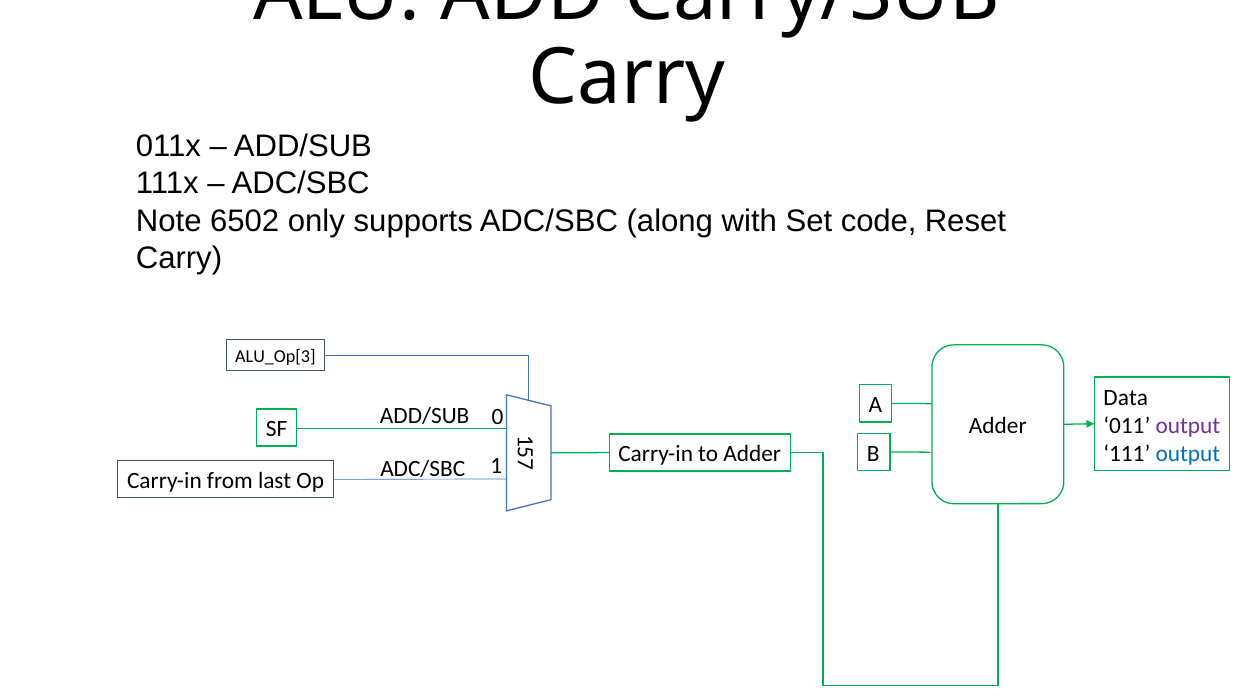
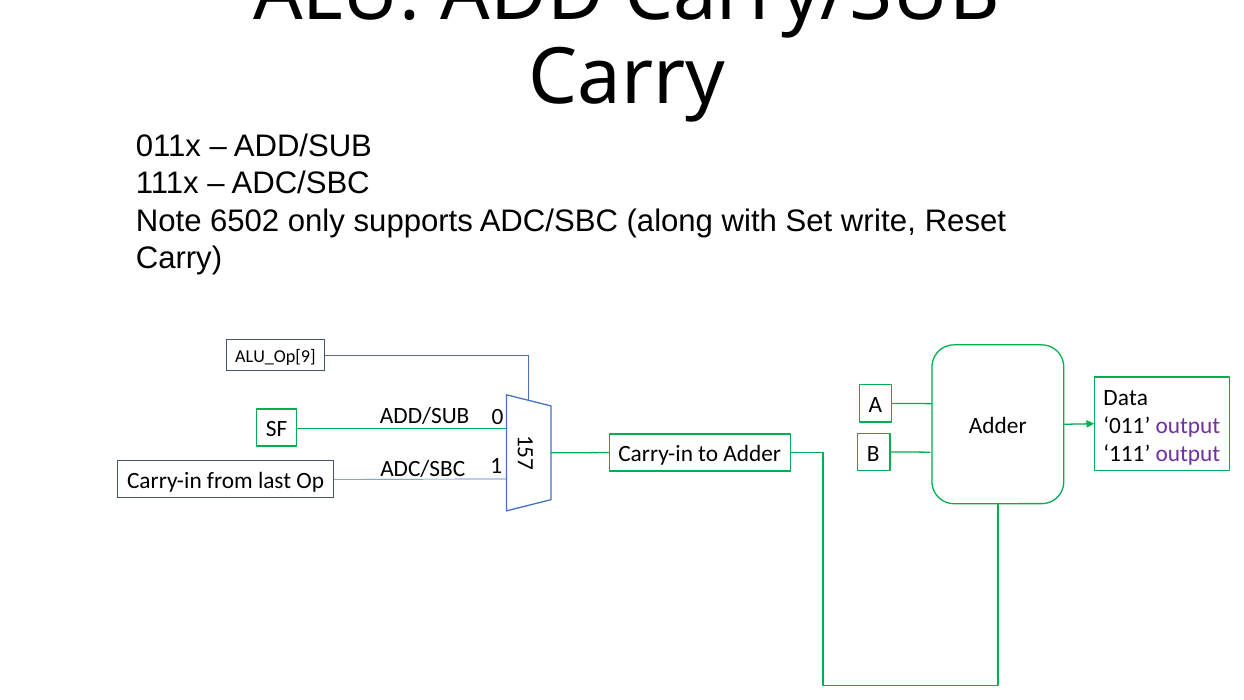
code: code -> write
ALU_Op[3: ALU_Op[3 -> ALU_Op[9
output at (1188, 453) colour: blue -> purple
